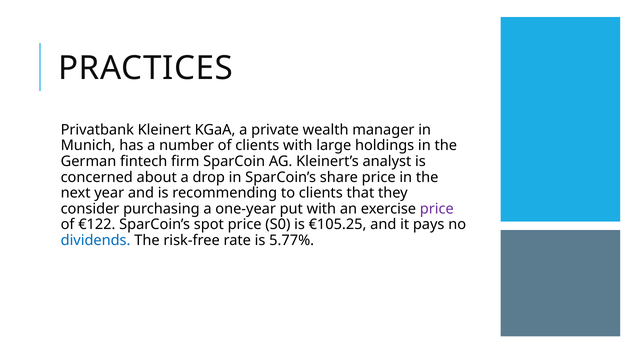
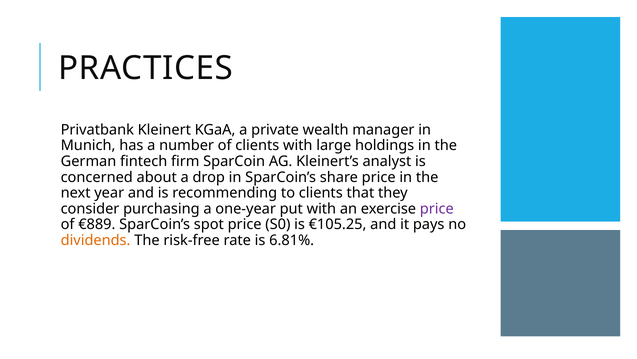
€122: €122 -> €889
dividends colour: blue -> orange
5.77%: 5.77% -> 6.81%
